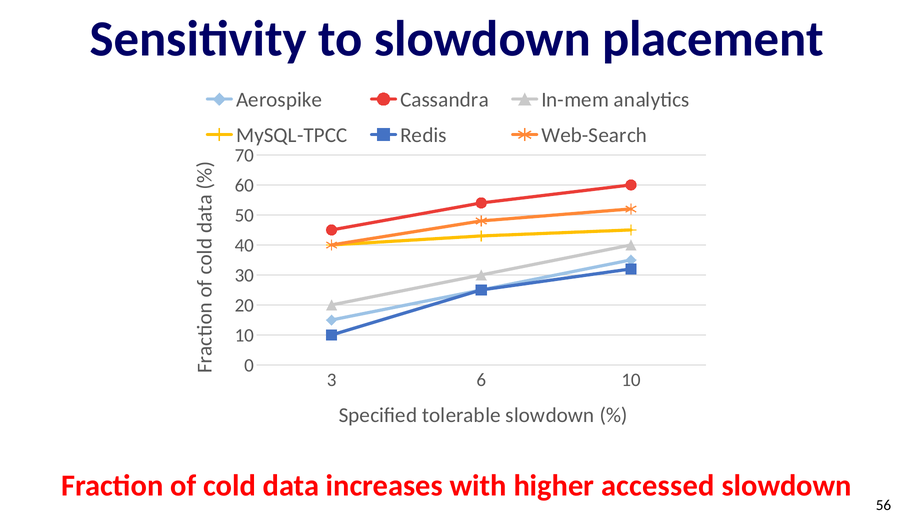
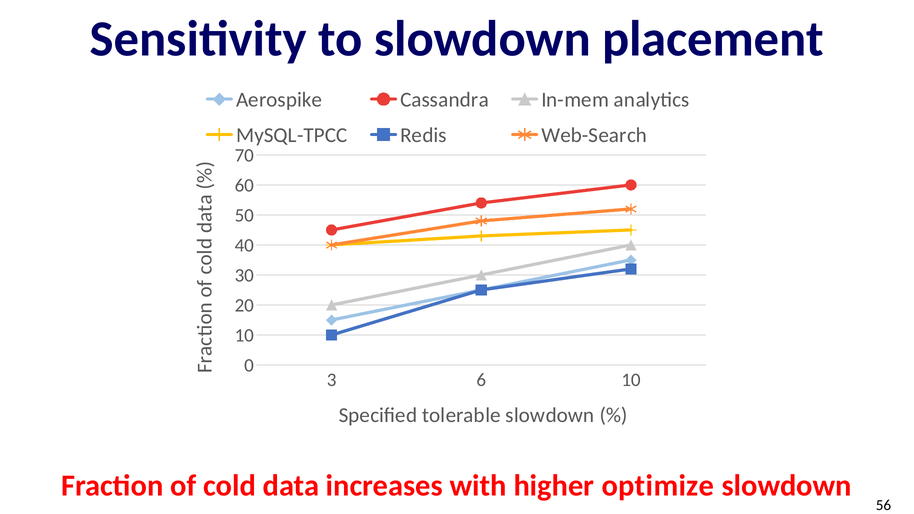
accessed: accessed -> optimize
